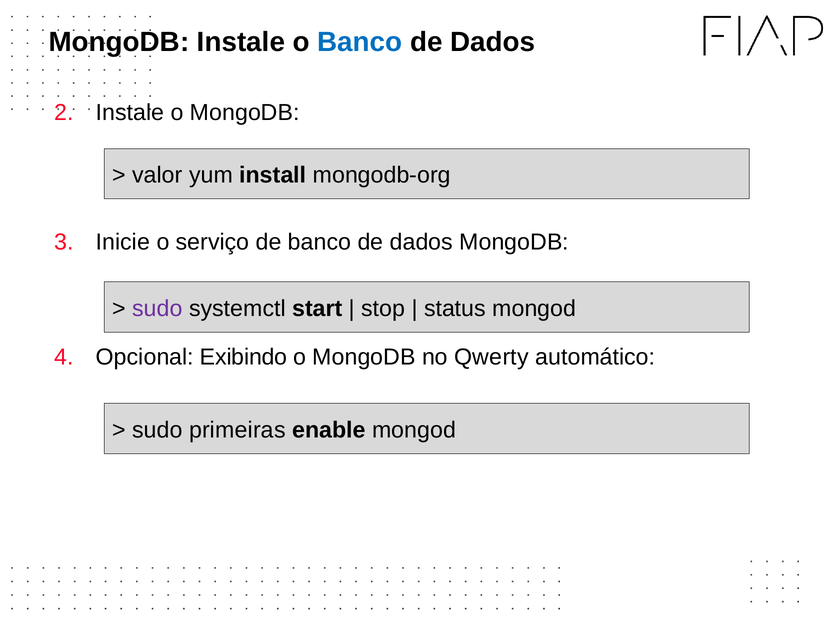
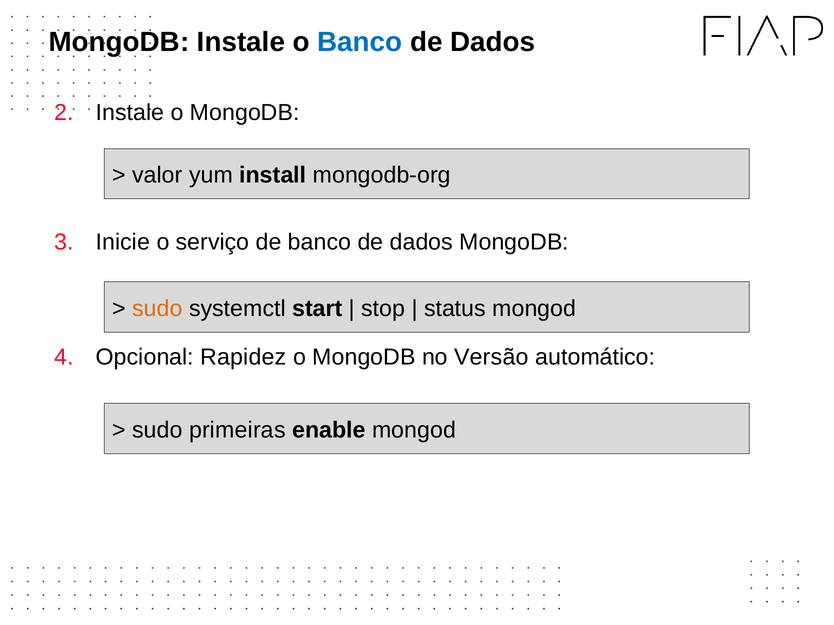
sudo at (157, 309) colour: purple -> orange
Exibindo: Exibindo -> Rapidez
Qwerty: Qwerty -> Versão
